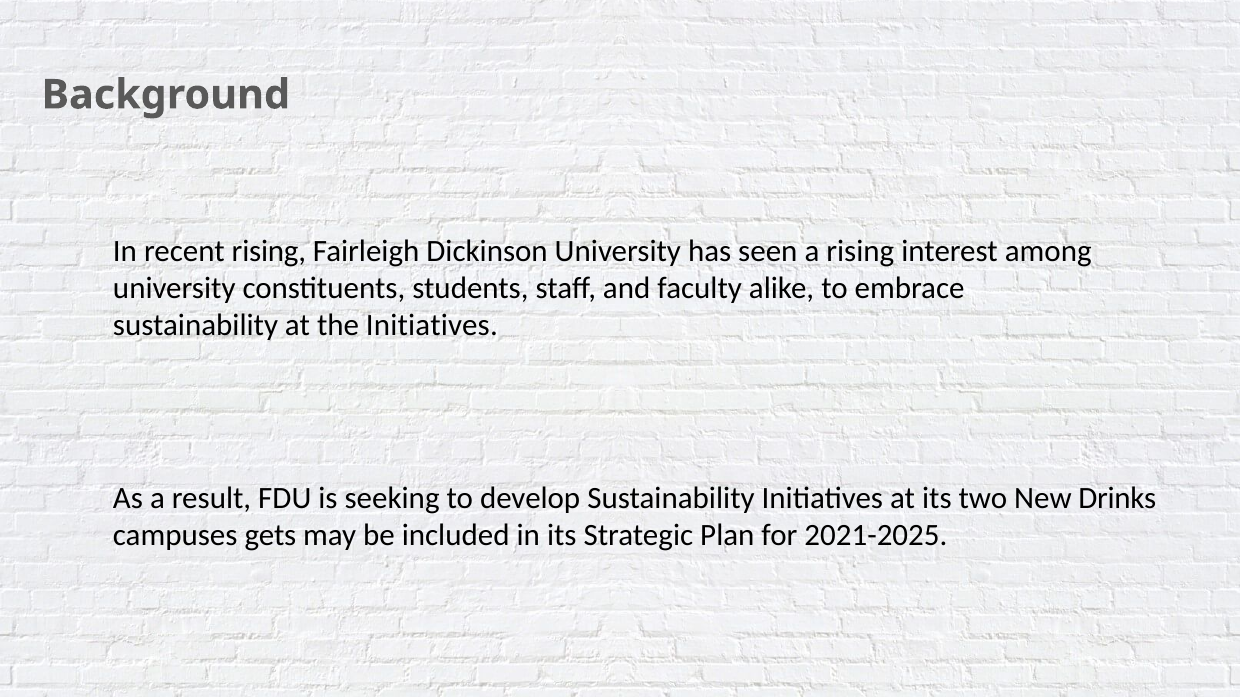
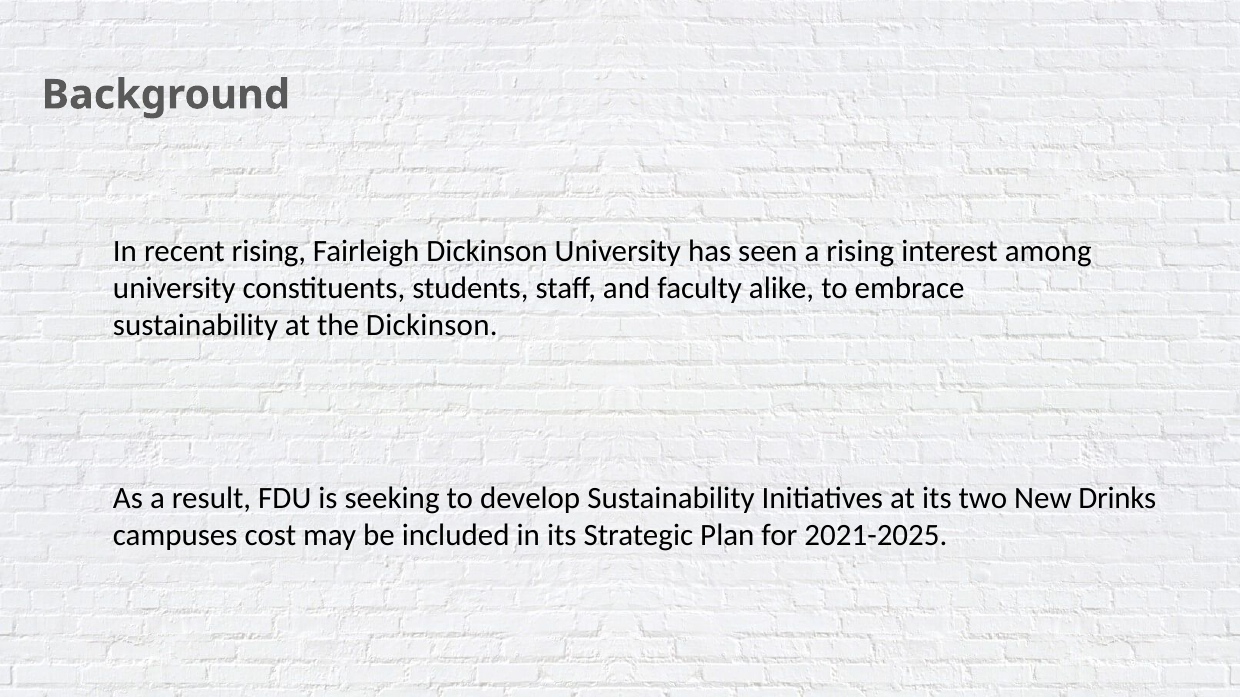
the Initiatives: Initiatives -> Dickinson
gets: gets -> cost
